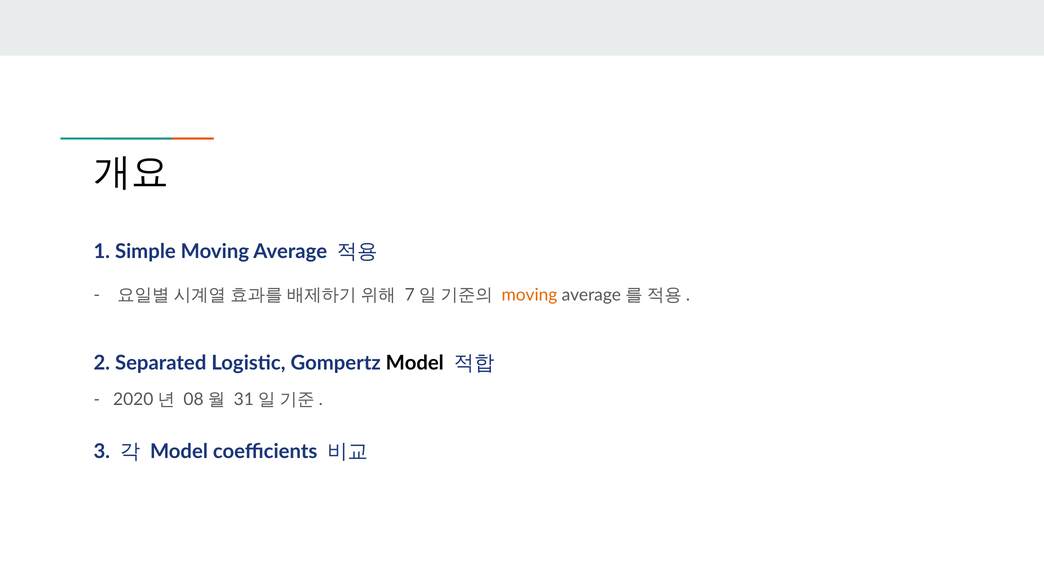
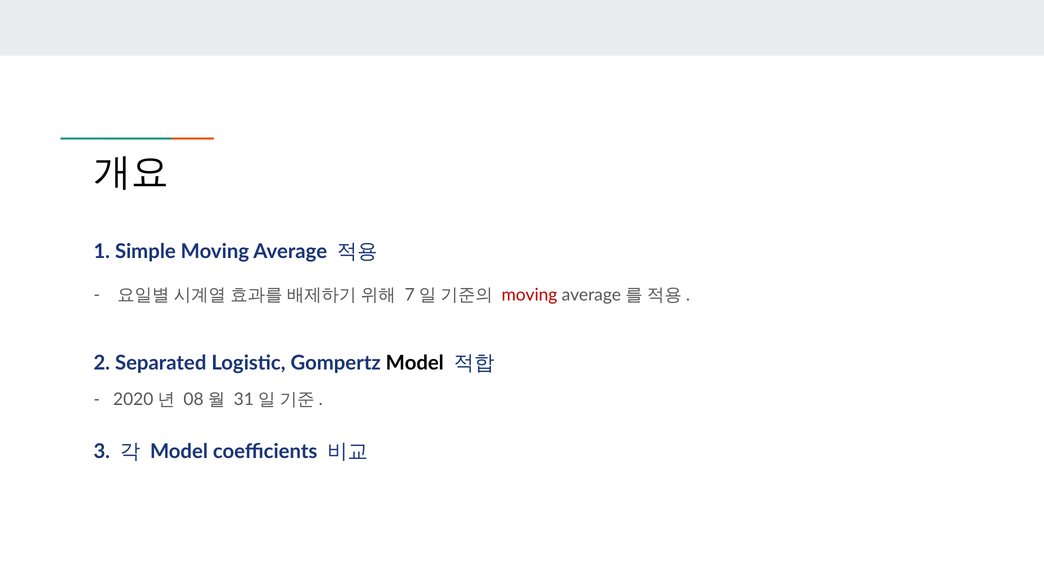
moving at (529, 295) colour: orange -> red
